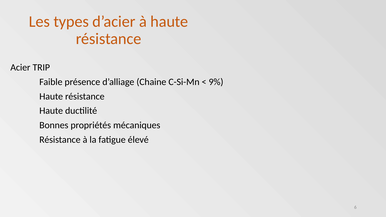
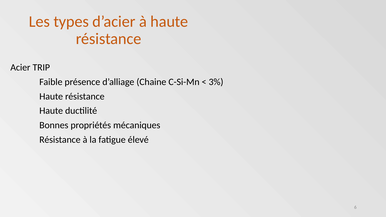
9%: 9% -> 3%
